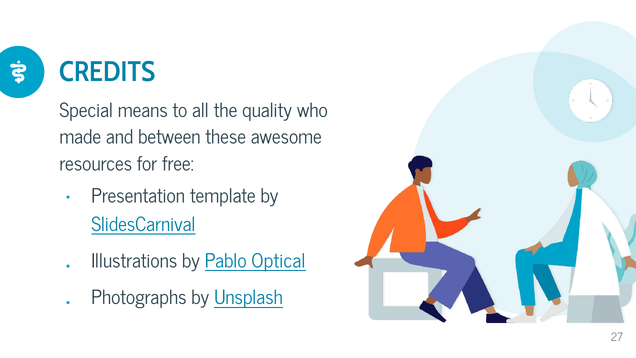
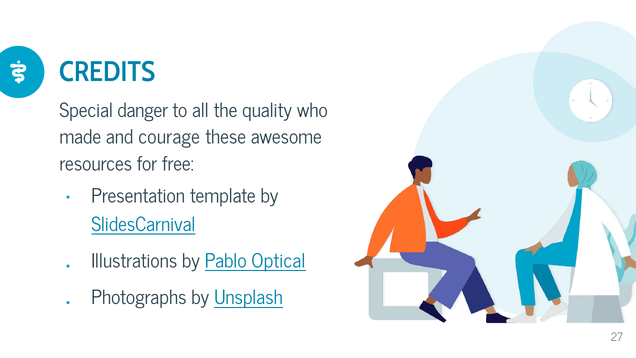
means: means -> danger
between: between -> courage
